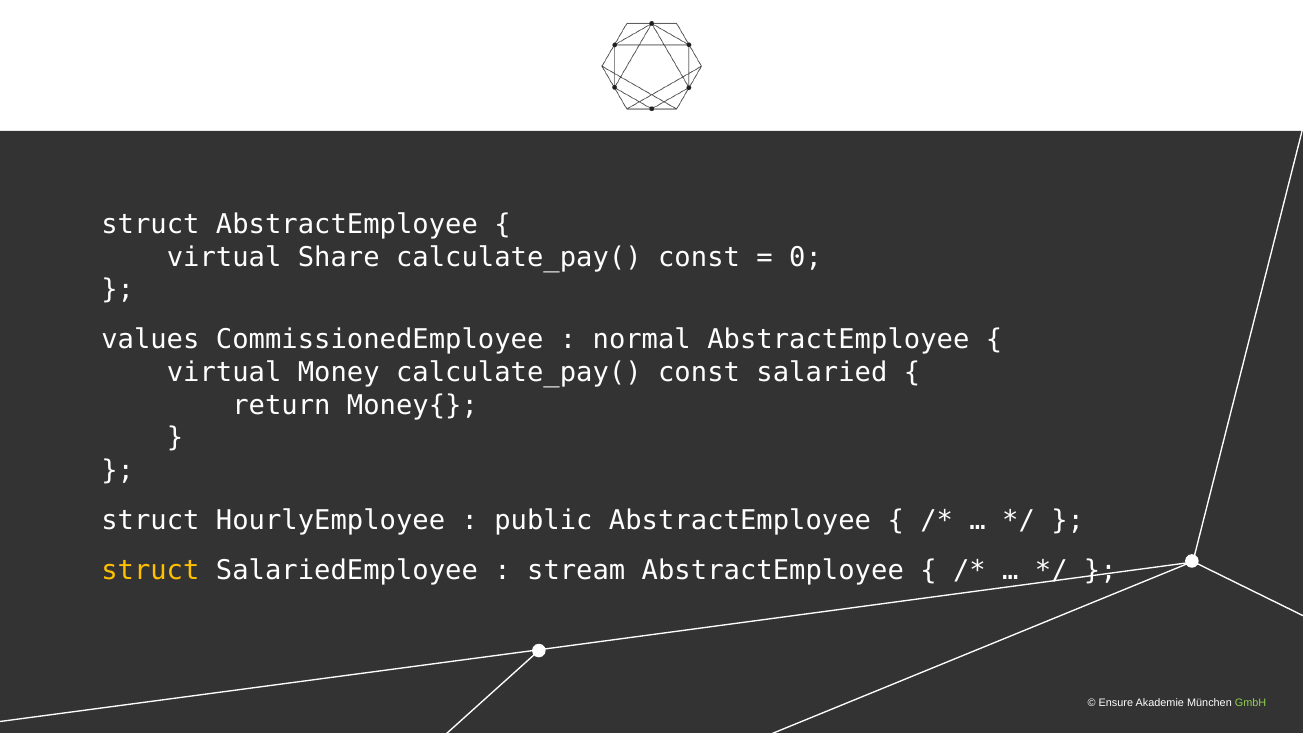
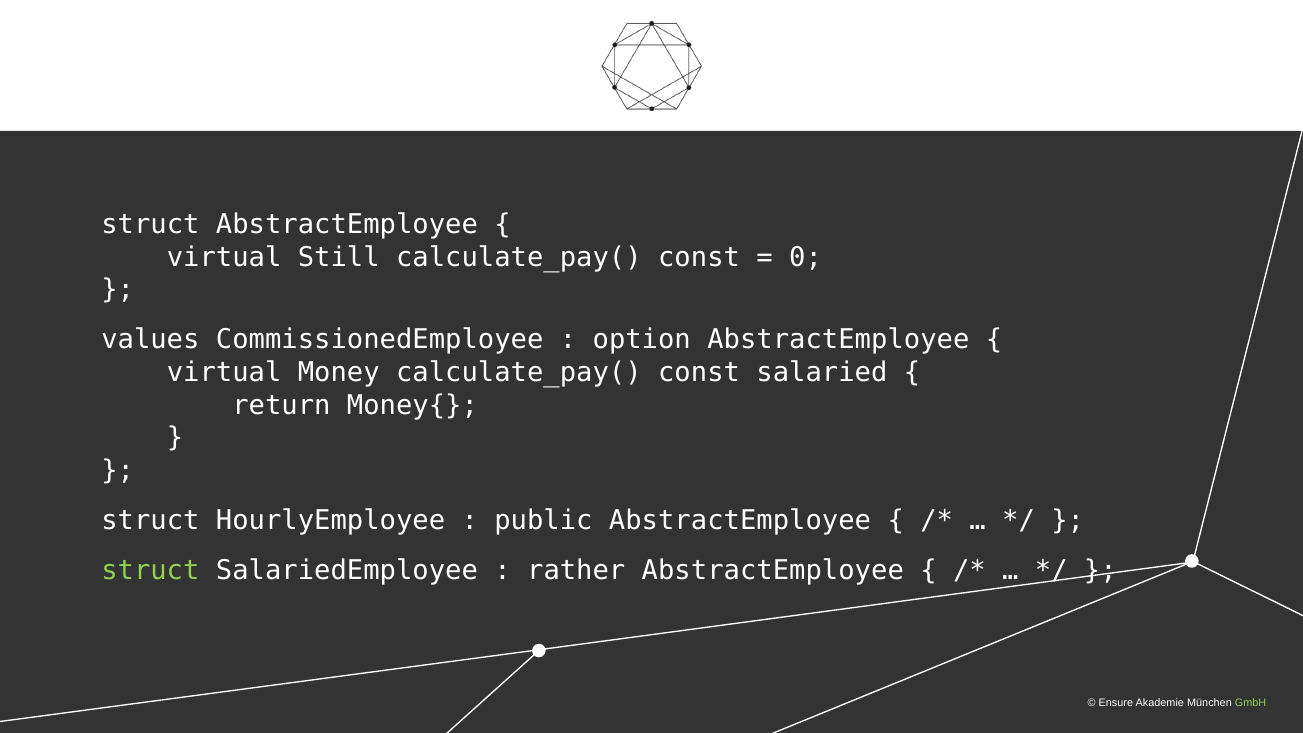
Share: Share -> Still
normal: normal -> option
struct at (150, 570) colour: yellow -> light green
stream: stream -> rather
